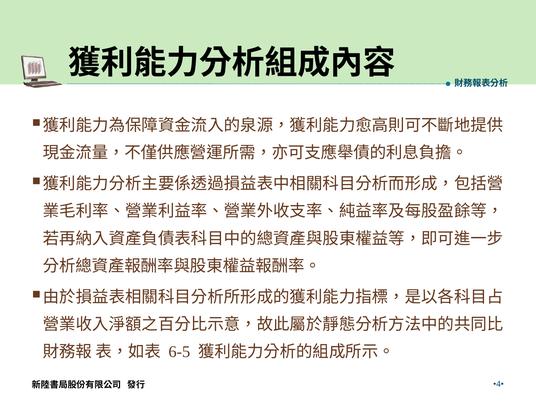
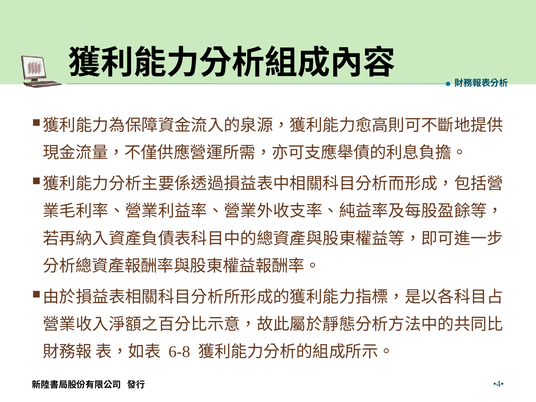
6-5: 6-5 -> 6-8
